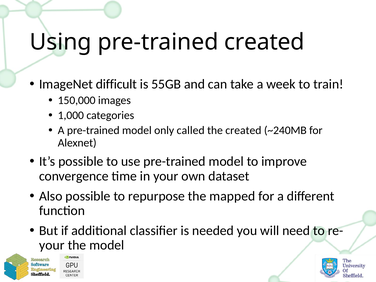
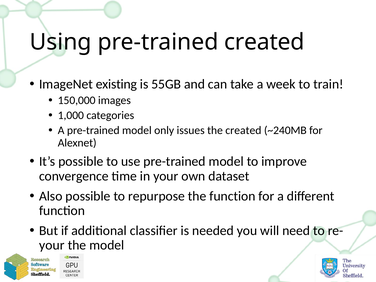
difficult: difficult -> existing
called: called -> issues
the mapped: mapped -> function
